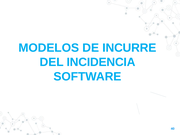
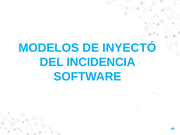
INCURRE: INCURRE -> INYECTÓ
